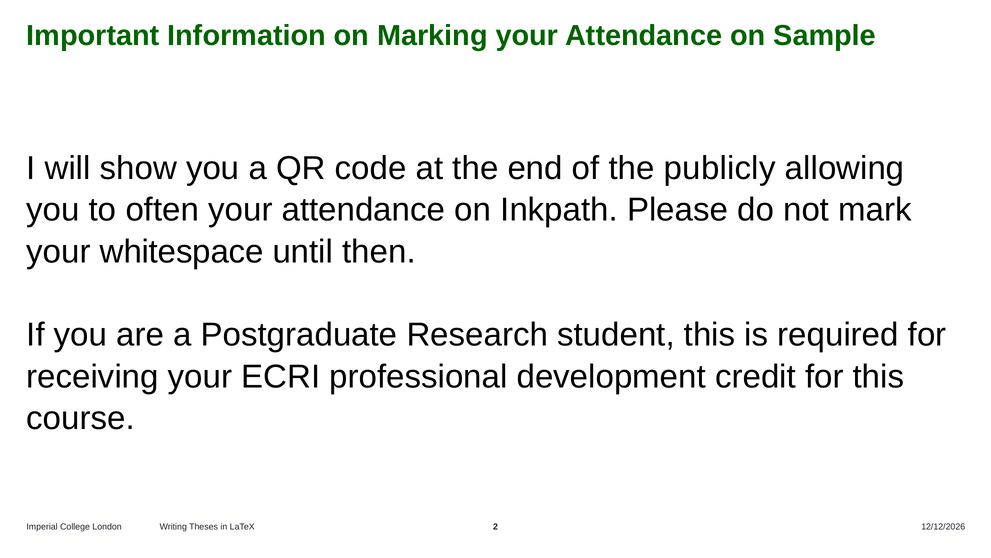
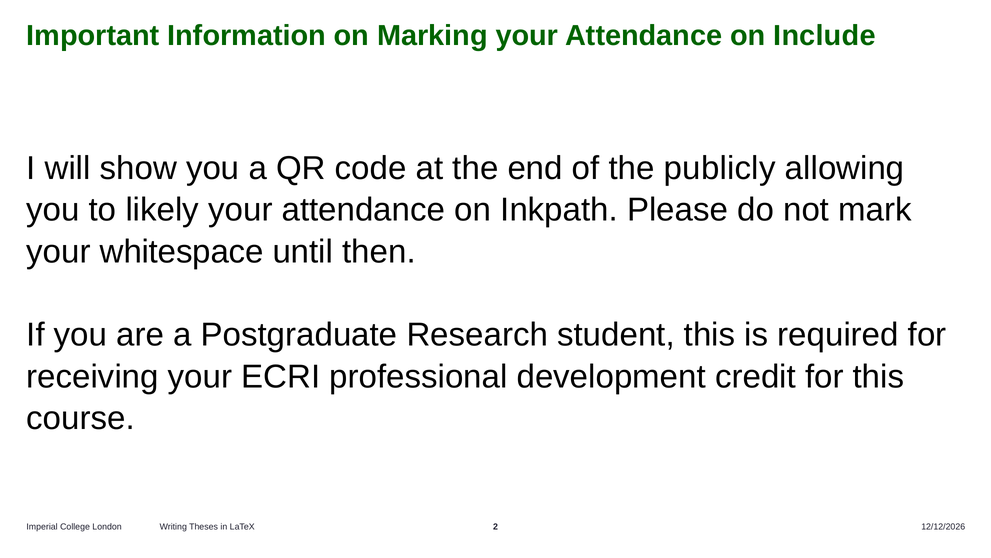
Sample: Sample -> Include
often: often -> likely
